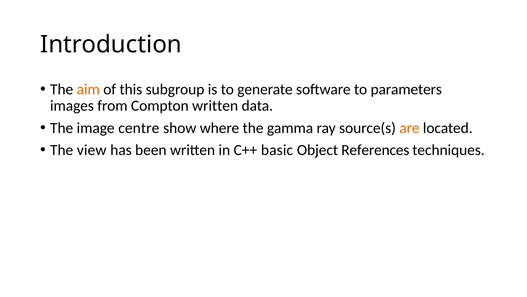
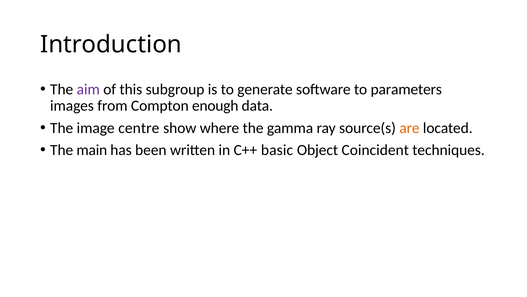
aim colour: orange -> purple
Compton written: written -> enough
view: view -> main
References: References -> Coincident
